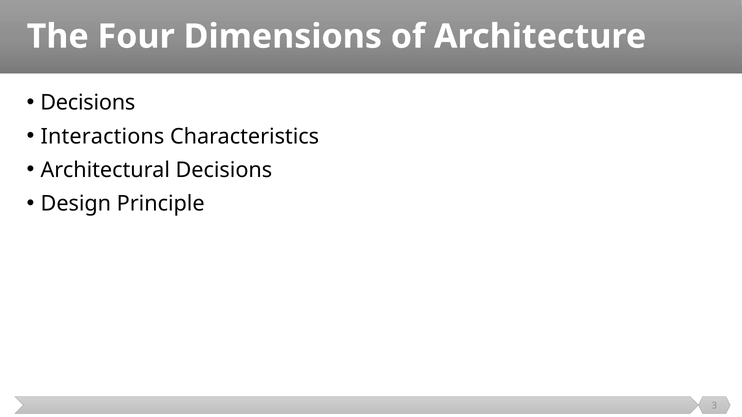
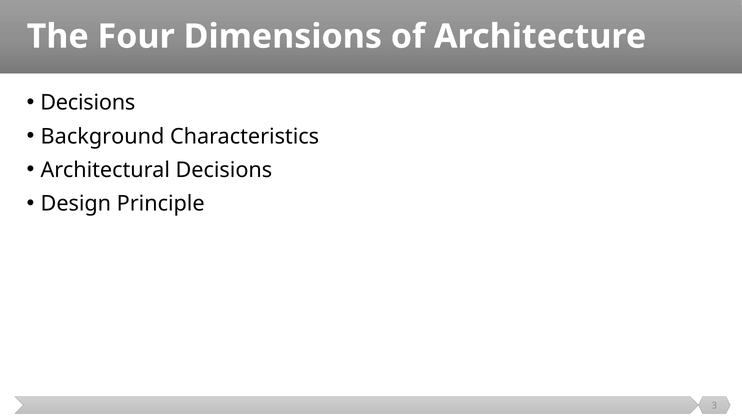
Interactions: Interactions -> Background
